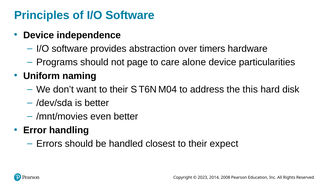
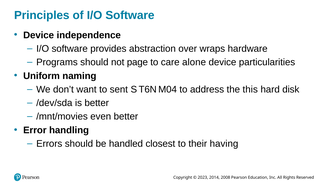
timers: timers -> wraps
want to their: their -> sent
expect: expect -> having
